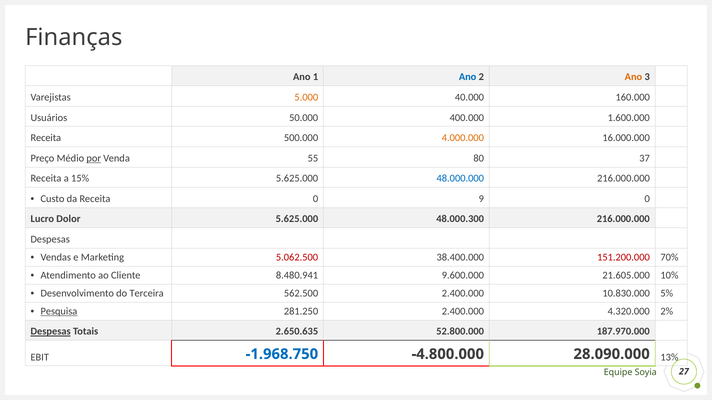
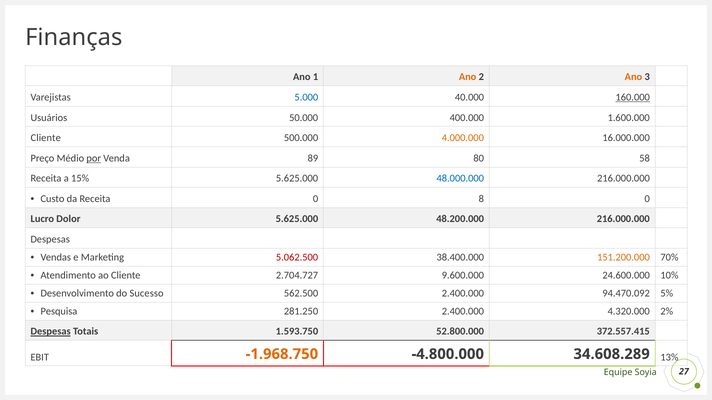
Ano at (468, 77) colour: blue -> orange
5.000 colour: orange -> blue
160.000 underline: none -> present
Receita at (46, 138): Receita -> Cliente
55: 55 -> 89
37: 37 -> 58
9: 9 -> 8
48.000.300: 48.000.300 -> 48.200.000
151.200.000 colour: red -> orange
8.480.941: 8.480.941 -> 2.704.727
21.605.000: 21.605.000 -> 24.600.000
Terceira: Terceira -> Sucesso
10.830.000: 10.830.000 -> 94.470.092
Pesquisa underline: present -> none
2.650.635: 2.650.635 -> 1.593.750
187.970.000: 187.970.000 -> 372.557.415
-1.968.750 colour: blue -> orange
28.090.000: 28.090.000 -> 34.608.289
